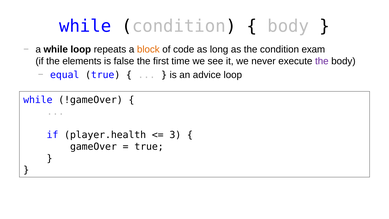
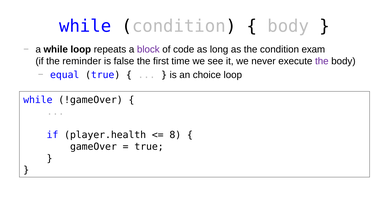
block colour: orange -> purple
elements: elements -> reminder
advice: advice -> choice
3: 3 -> 8
